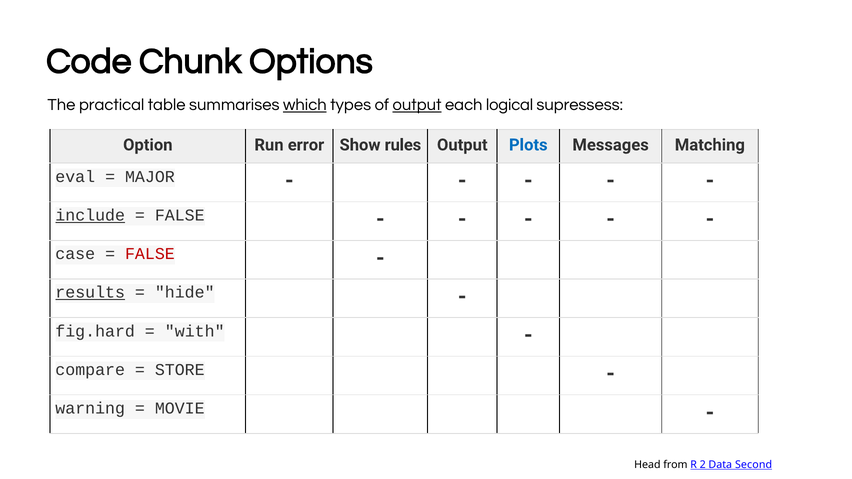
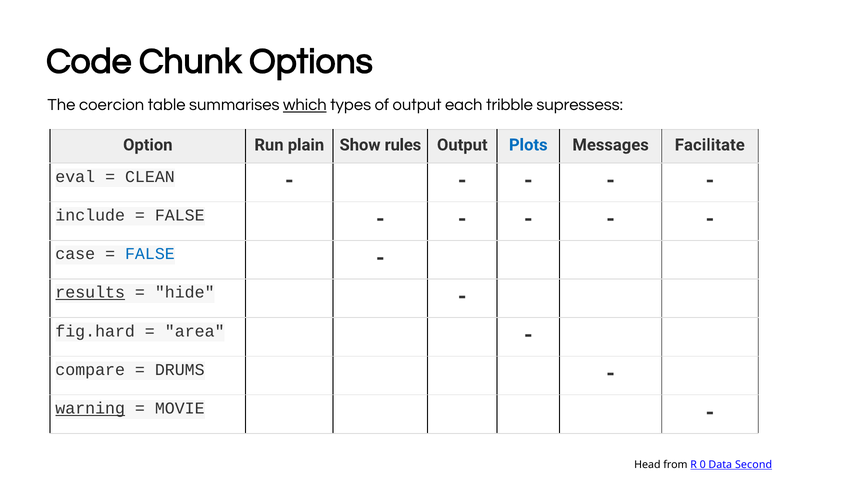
practical: practical -> coercion
output at (417, 105) underline: present -> none
logical: logical -> tribble
error: error -> plain
Matching: Matching -> Facilitate
MAJOR: MAJOR -> CLEAN
include underline: present -> none
FALSE at (150, 254) colour: red -> blue
with: with -> area
STORE: STORE -> DRUMS
warning underline: none -> present
2: 2 -> 0
